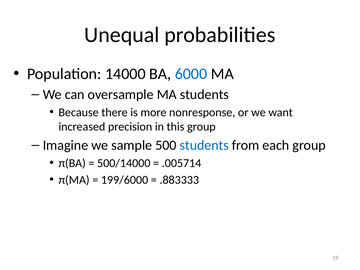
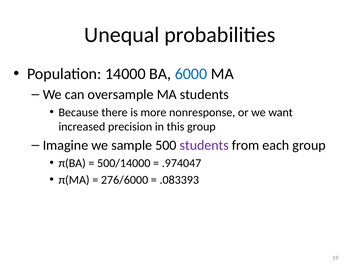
students at (204, 145) colour: blue -> purple
.005714: .005714 -> .974047
199/6000: 199/6000 -> 276/6000
.883333: .883333 -> .083393
